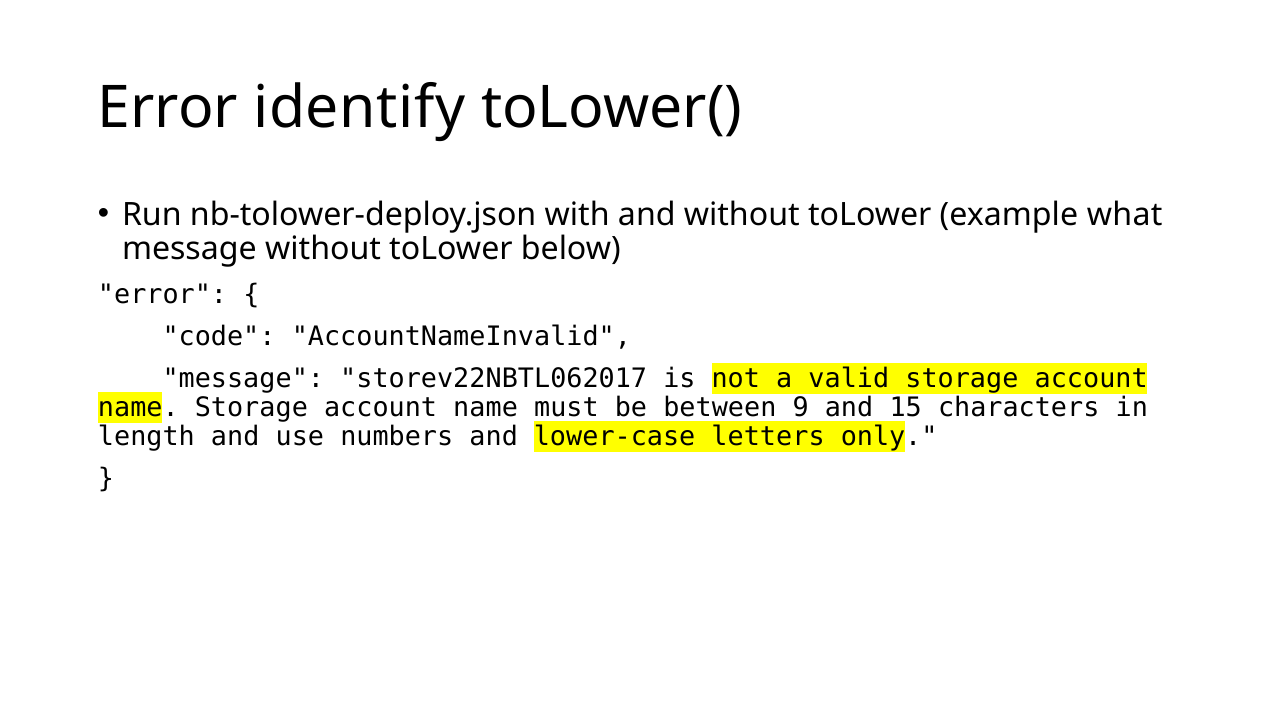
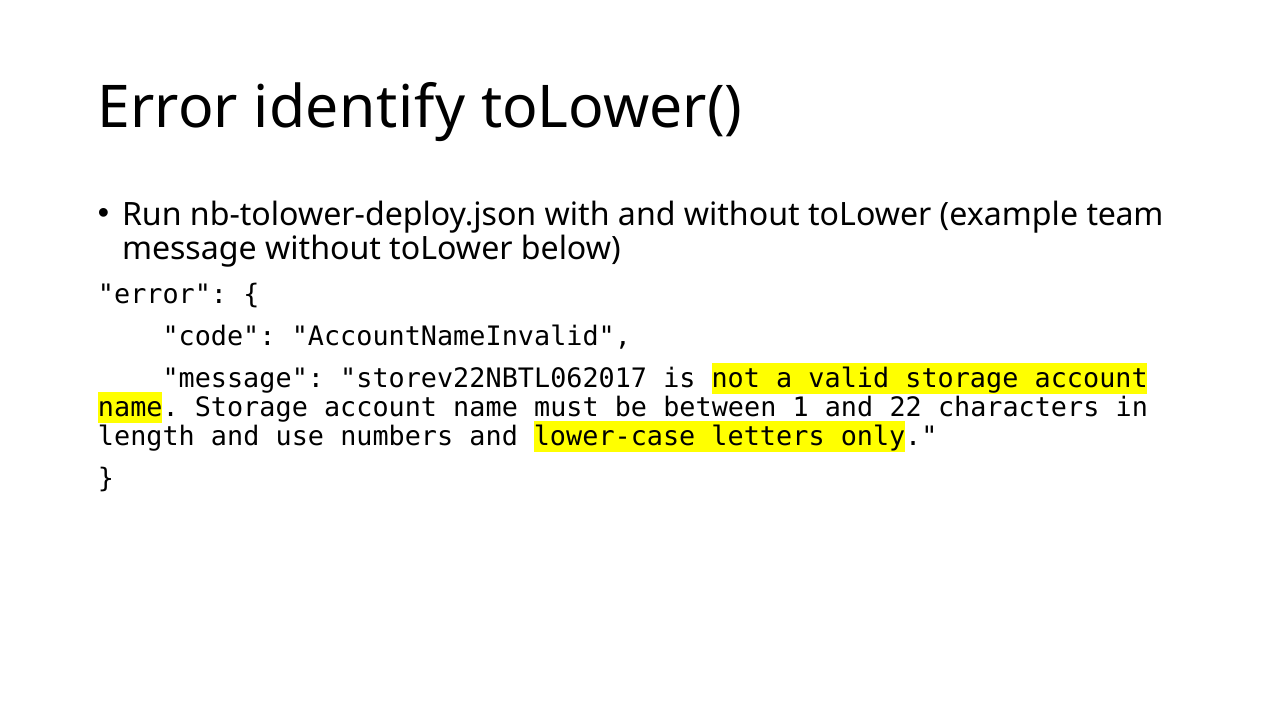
what: what -> team
9: 9 -> 1
15: 15 -> 22
